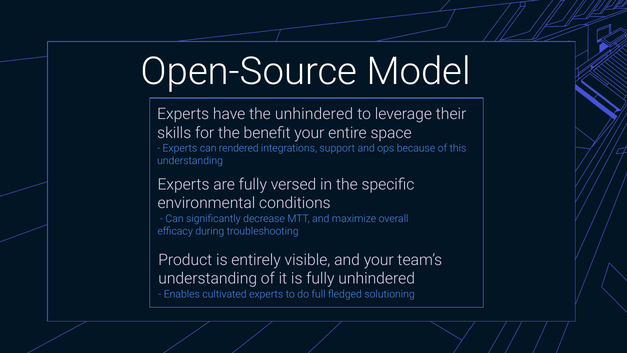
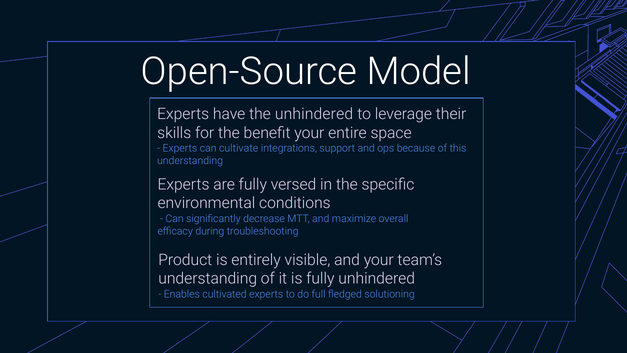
rendered: rendered -> cultivate
